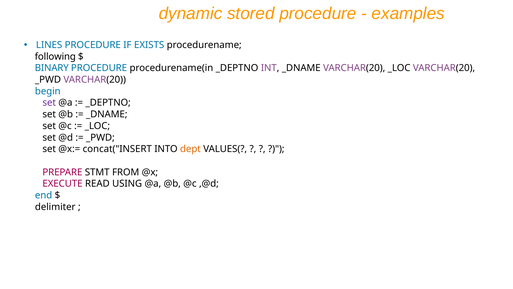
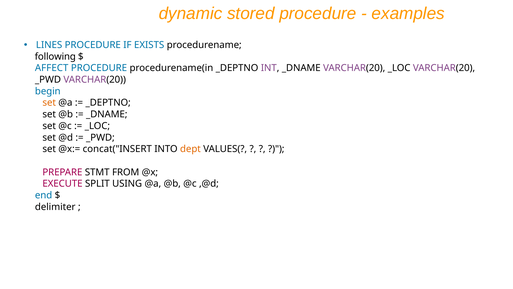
BINARY: BINARY -> AFFECT
set at (49, 103) colour: purple -> orange
READ: READ -> SPLIT
